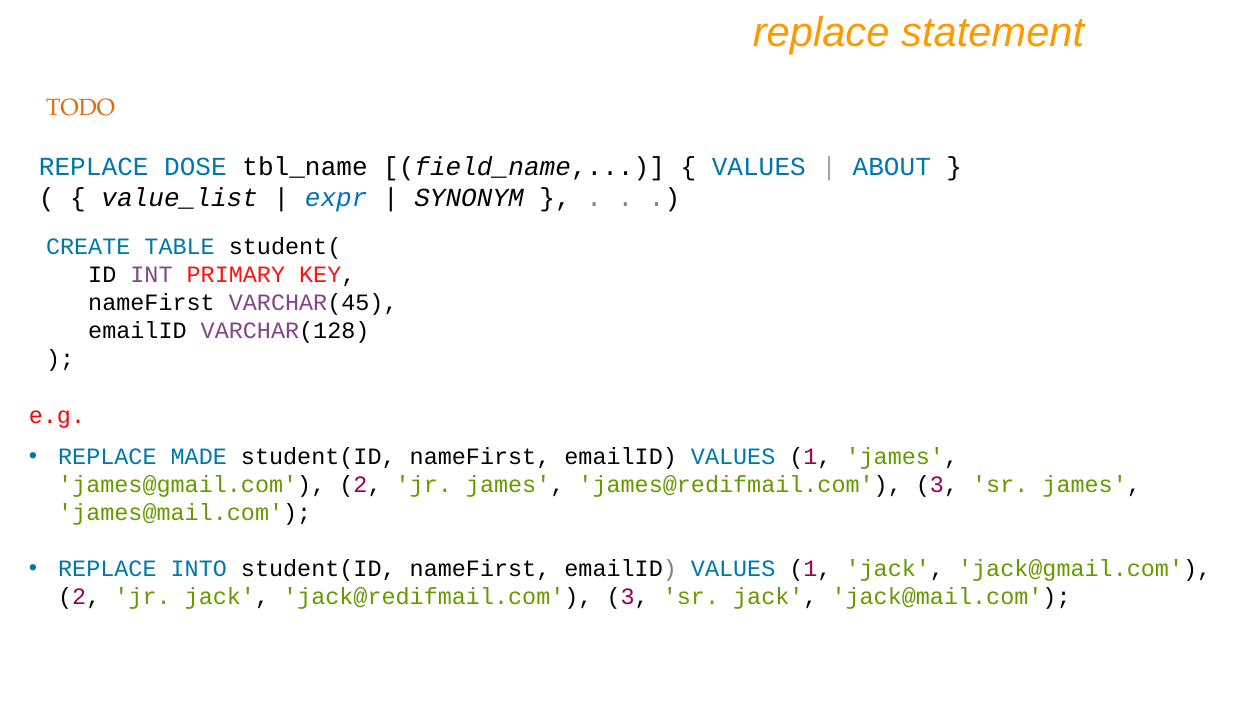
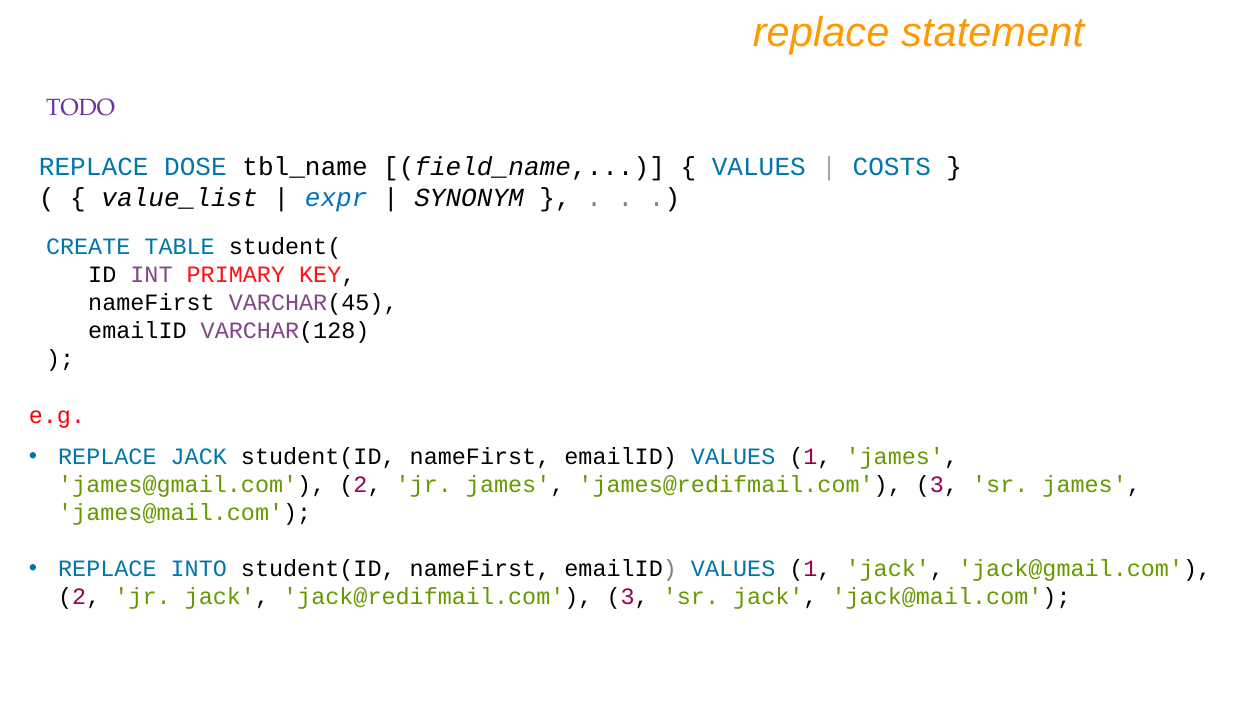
TODO colour: orange -> purple
ABOUT: ABOUT -> COSTS
REPLACE MADE: MADE -> JACK
